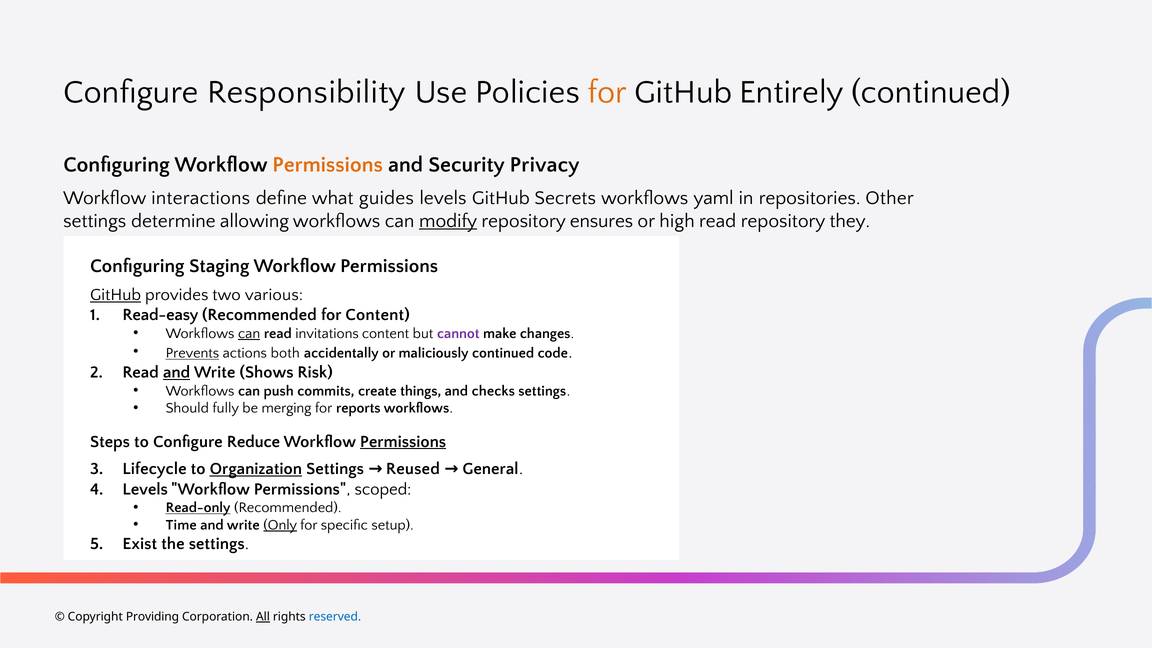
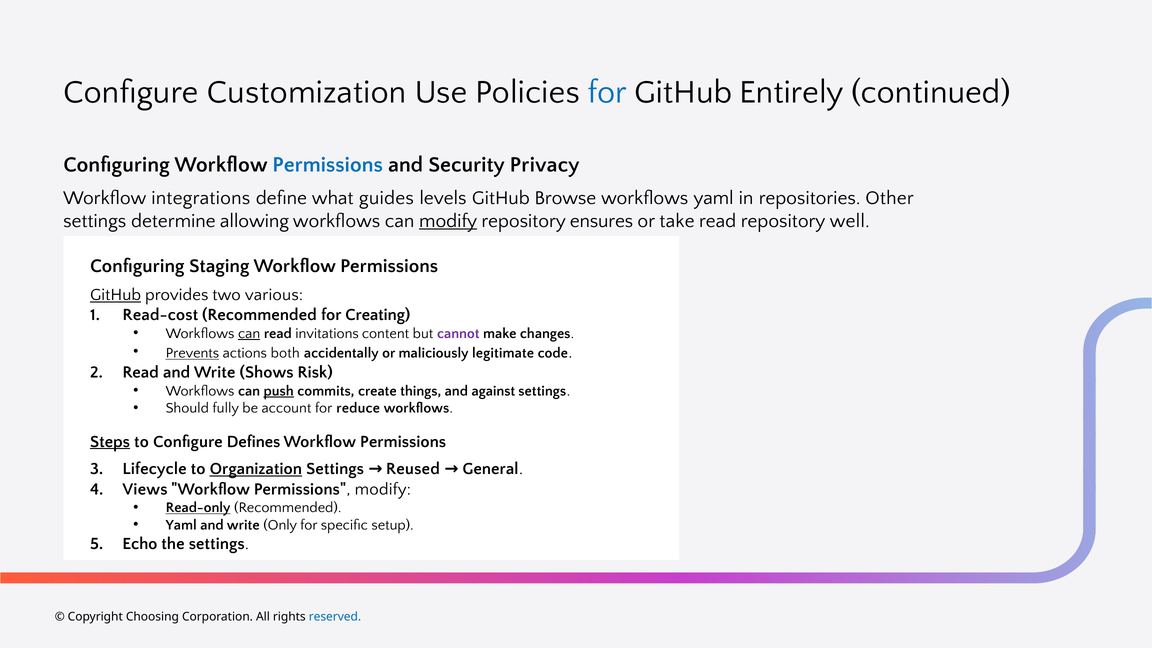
Responsibility: Responsibility -> Customization
for at (607, 92) colour: orange -> blue
Permissions at (328, 164) colour: orange -> blue
interactions: interactions -> integrations
Secrets: Secrets -> Browse
high: high -> take
they: they -> well
Read-easy: Read-easy -> Read-cost
for Content: Content -> Creating
maliciously continued: continued -> legitimate
and at (177, 372) underline: present -> none
push underline: none -> present
checks: checks -> against
merging: merging -> account
reports: reports -> reduce
Steps underline: none -> present
Reduce: Reduce -> Defines
Permissions at (403, 441) underline: present -> none
Levels at (145, 489): Levels -> Views
Permissions scoped: scoped -> modify
Time at (181, 525): Time -> Yaml
Only underline: present -> none
Exist: Exist -> Echo
Providing: Providing -> Choosing
All underline: present -> none
